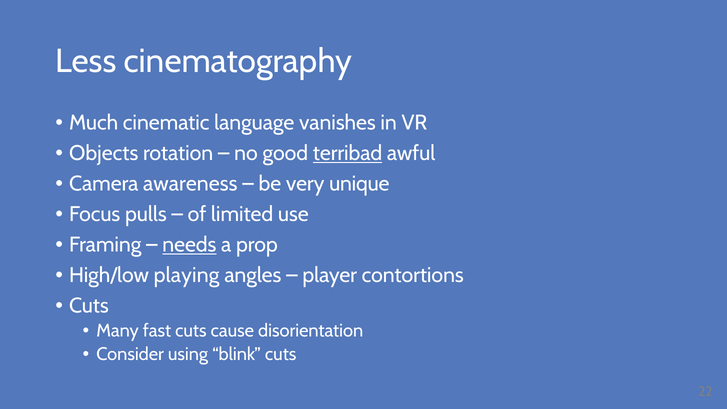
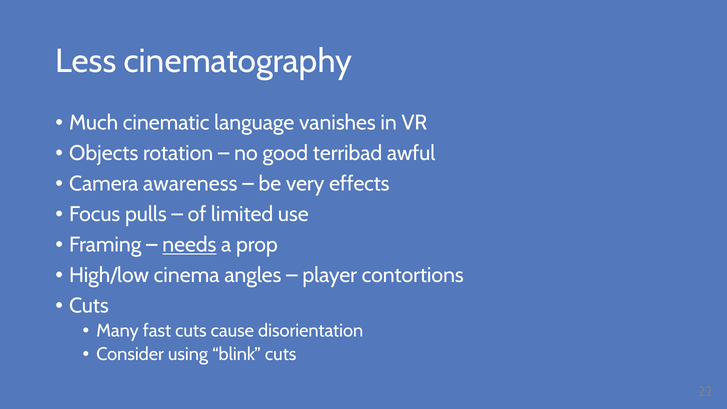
terribad underline: present -> none
unique: unique -> effects
playing: playing -> cinema
